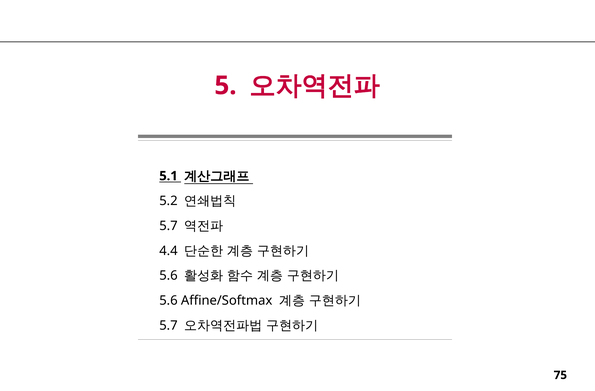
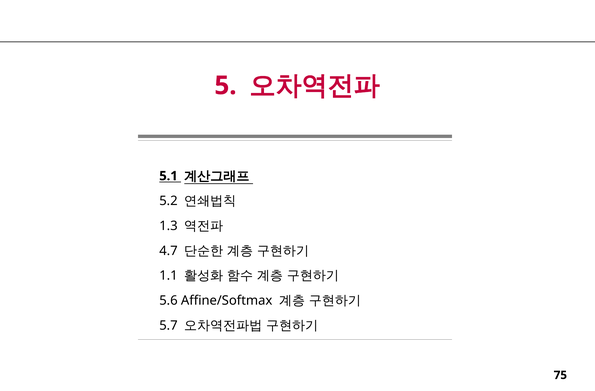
5.7 at (168, 226): 5.7 -> 1.3
4.4: 4.4 -> 4.7
5.6 at (168, 276): 5.6 -> 1.1
